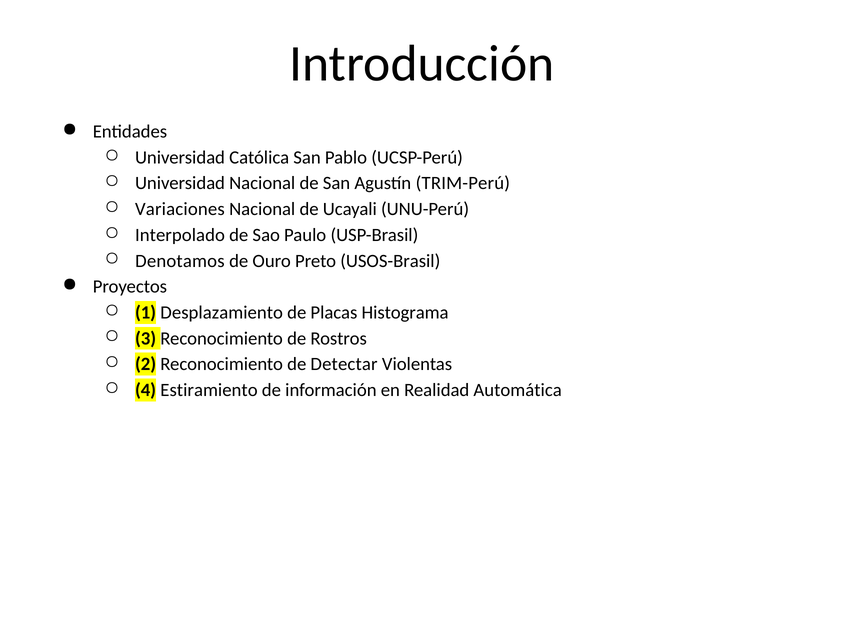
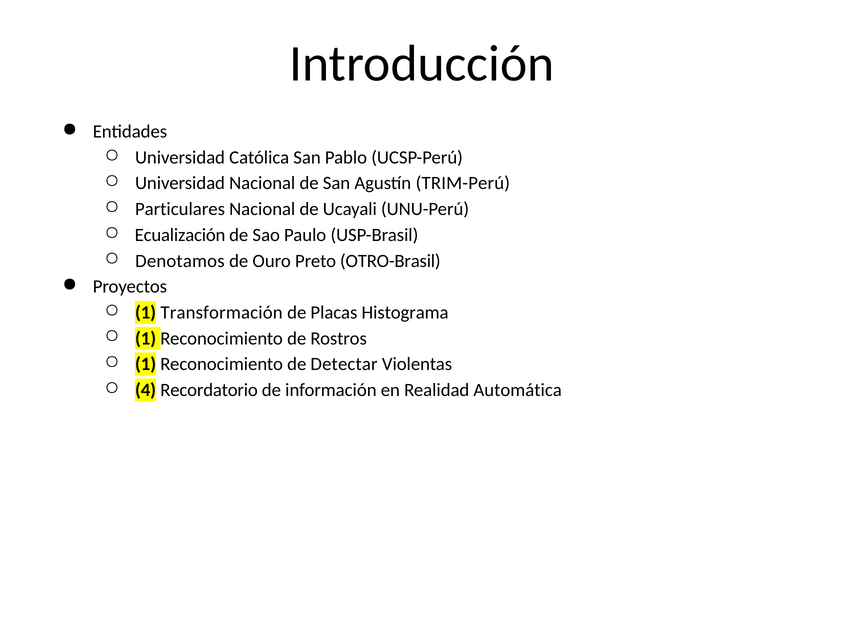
Variaciones: Variaciones -> Particulares
Interpolado: Interpolado -> Ecualización
USOS-Brasil: USOS-Brasil -> OTRO-Brasil
Desplazamiento: Desplazamiento -> Transformación
3 at (146, 338): 3 -> 1
2 at (146, 364): 2 -> 1
Estiramiento: Estiramiento -> Recordatorio
